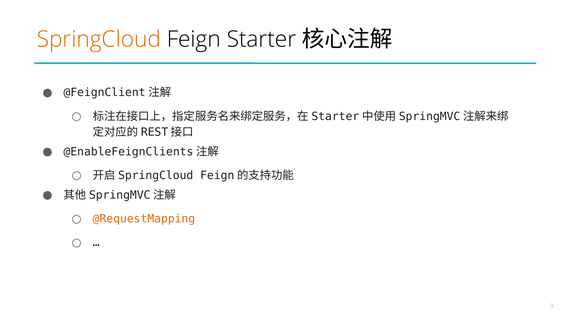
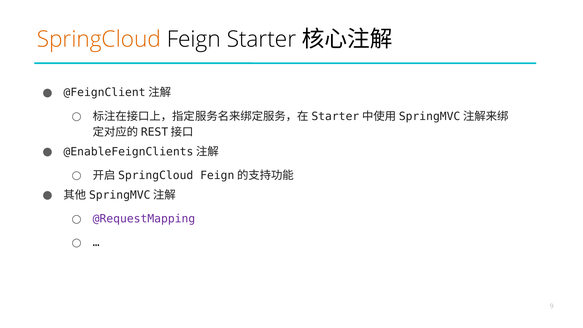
@RequestMapping colour: orange -> purple
